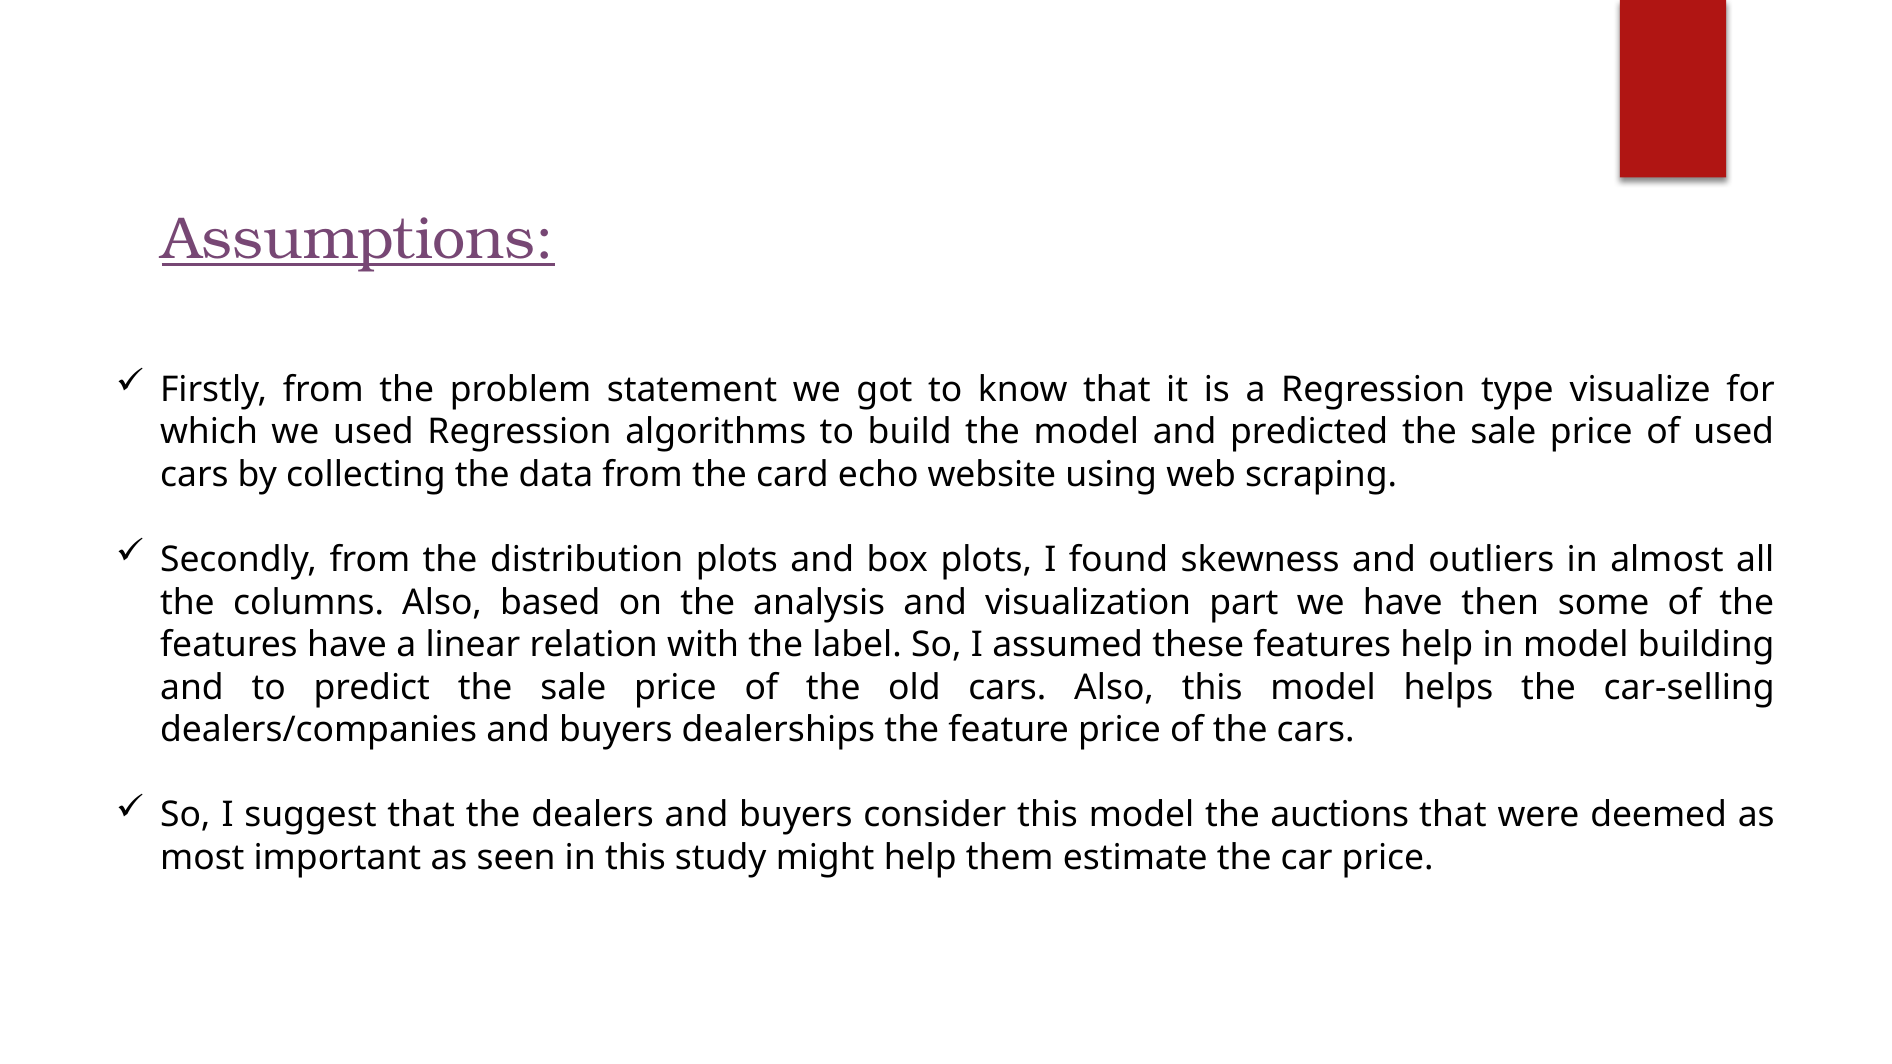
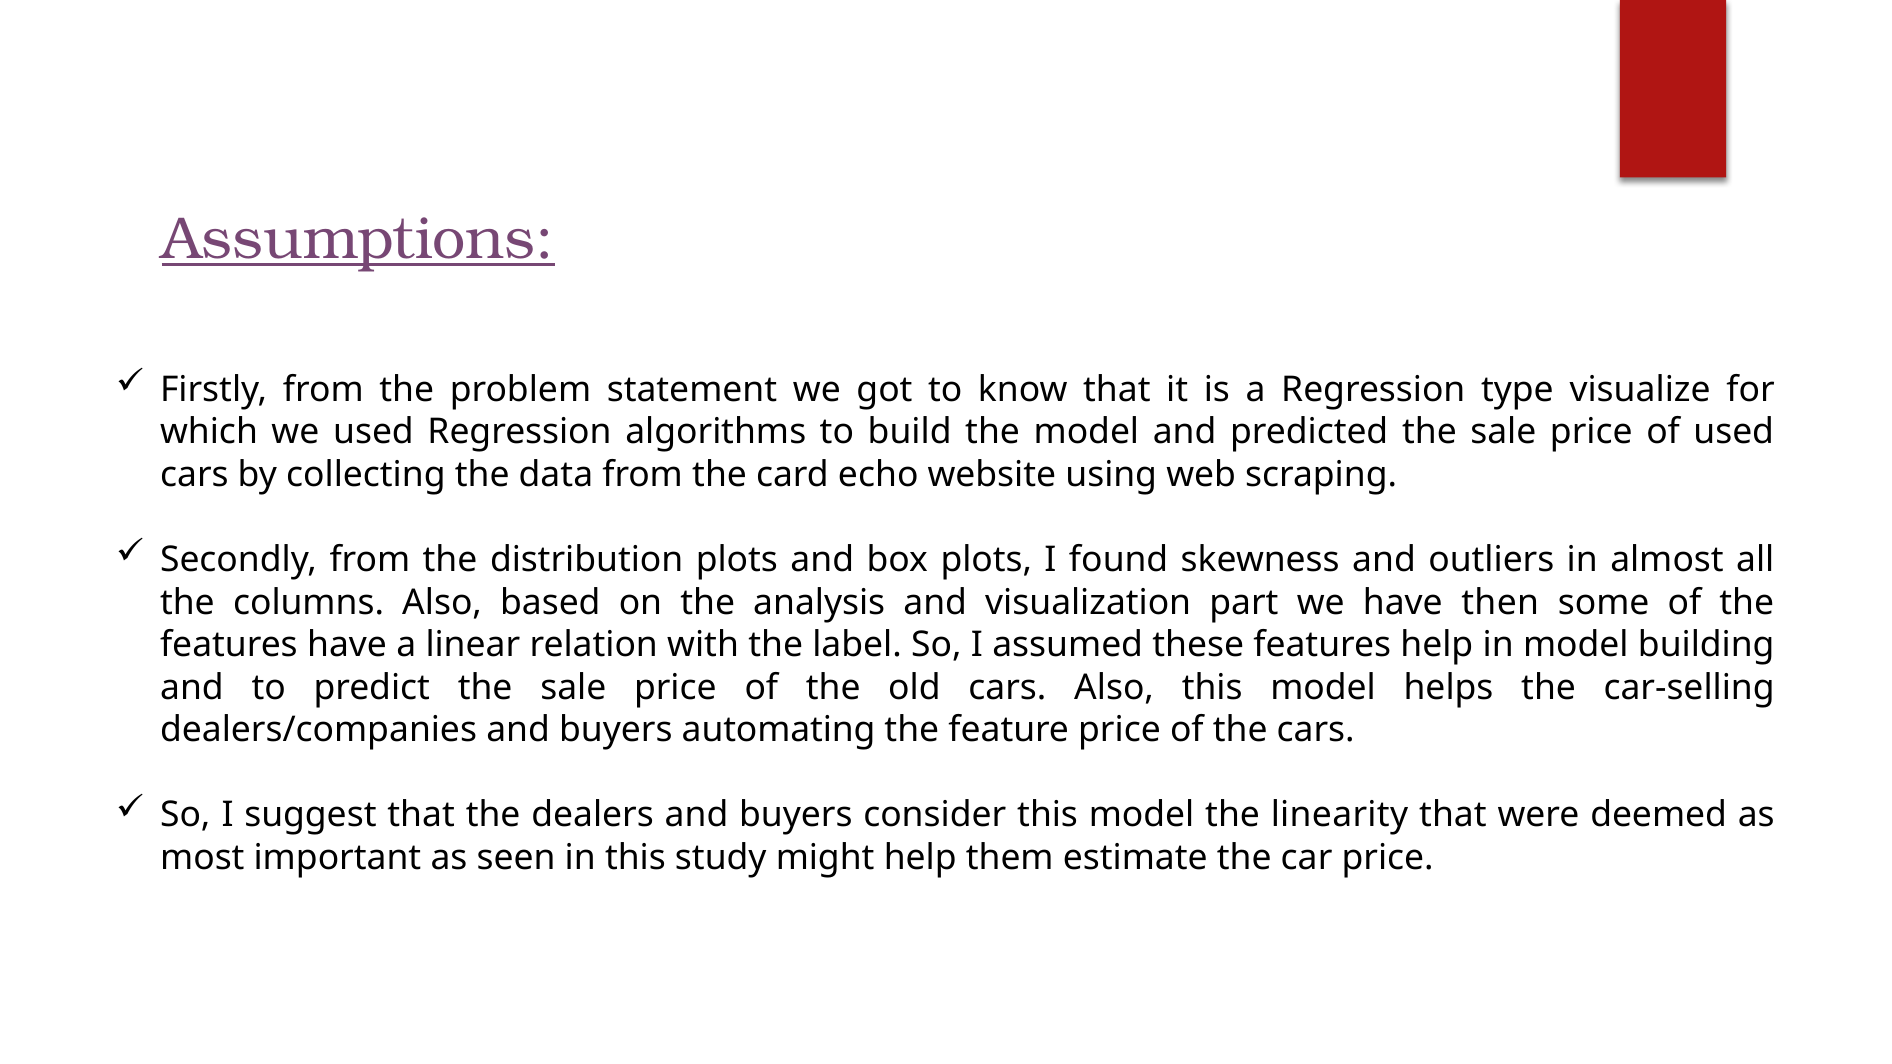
dealerships: dealerships -> automating
auctions: auctions -> linearity
